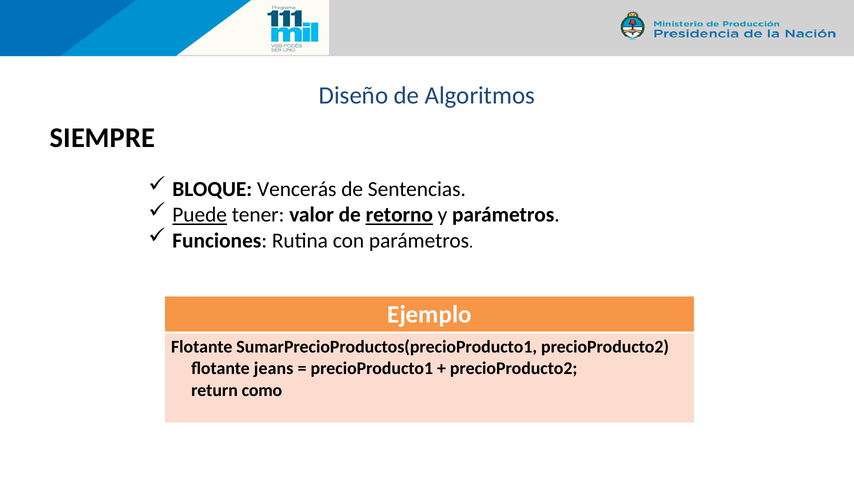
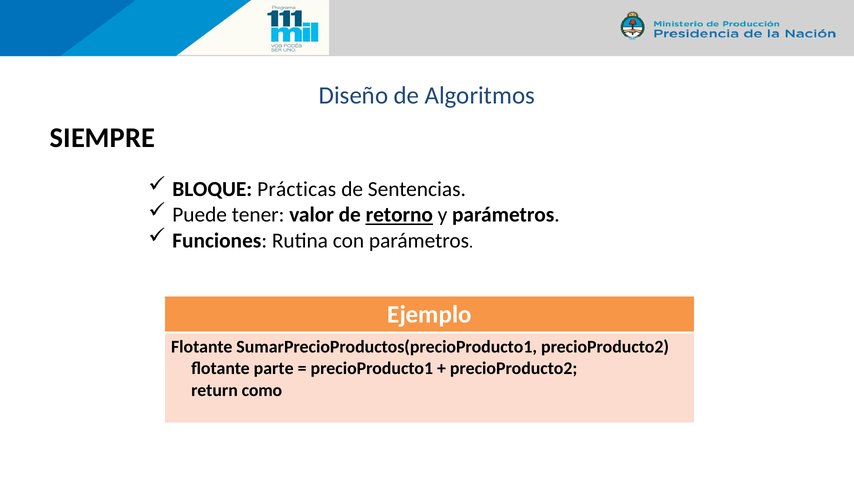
Vencerás: Vencerás -> Prácticas
Puede underline: present -> none
jeans: jeans -> parte
